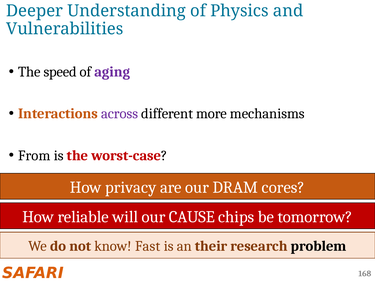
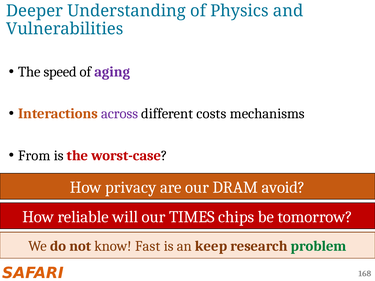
more: more -> costs
cores: cores -> avoid
CAUSE: CAUSE -> TIMES
their: their -> keep
problem colour: black -> green
